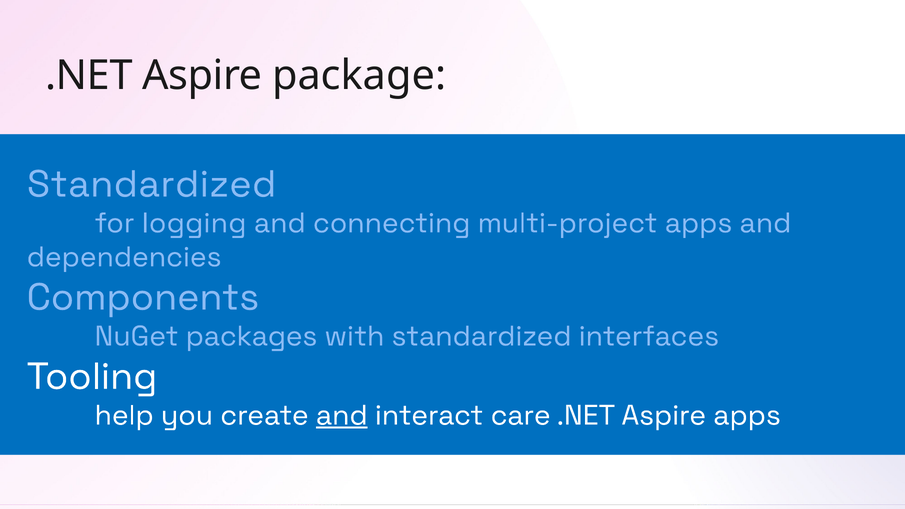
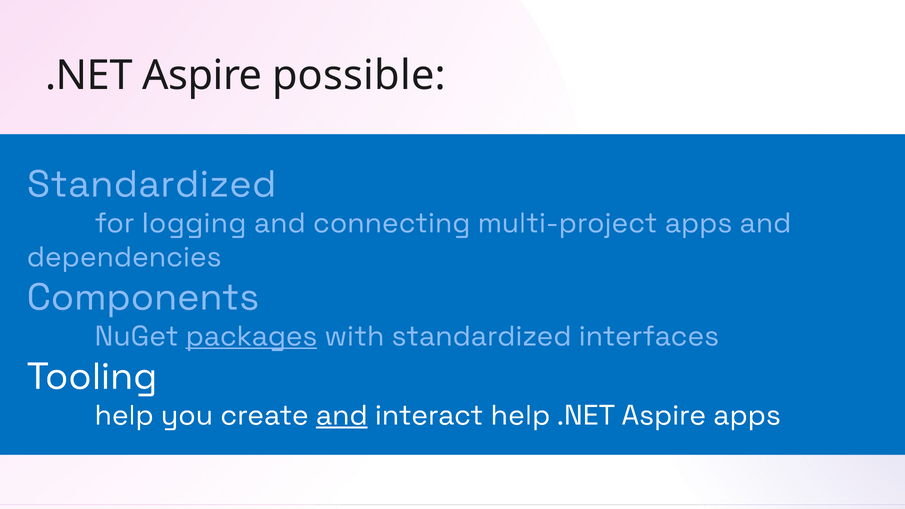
package: package -> possible
packages underline: none -> present
interact care: care -> help
